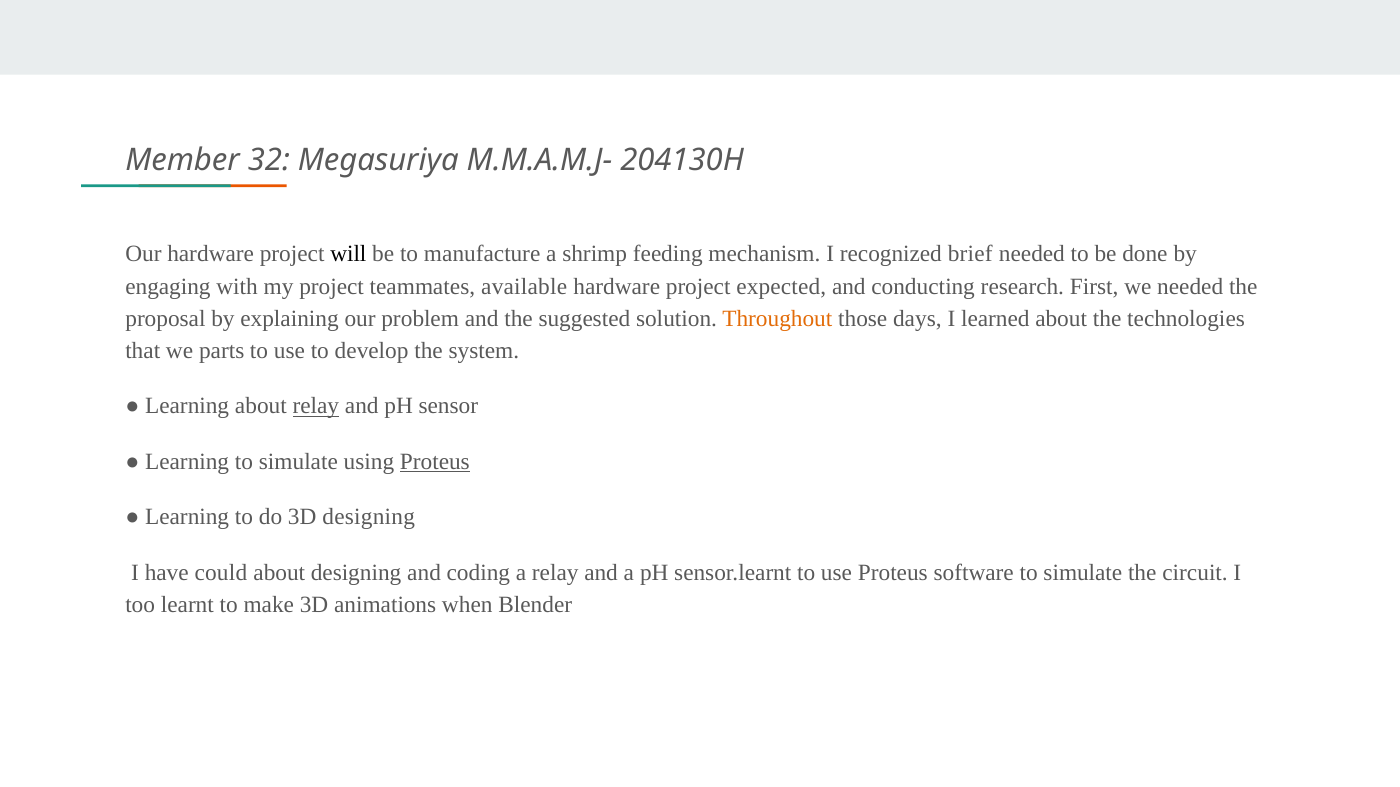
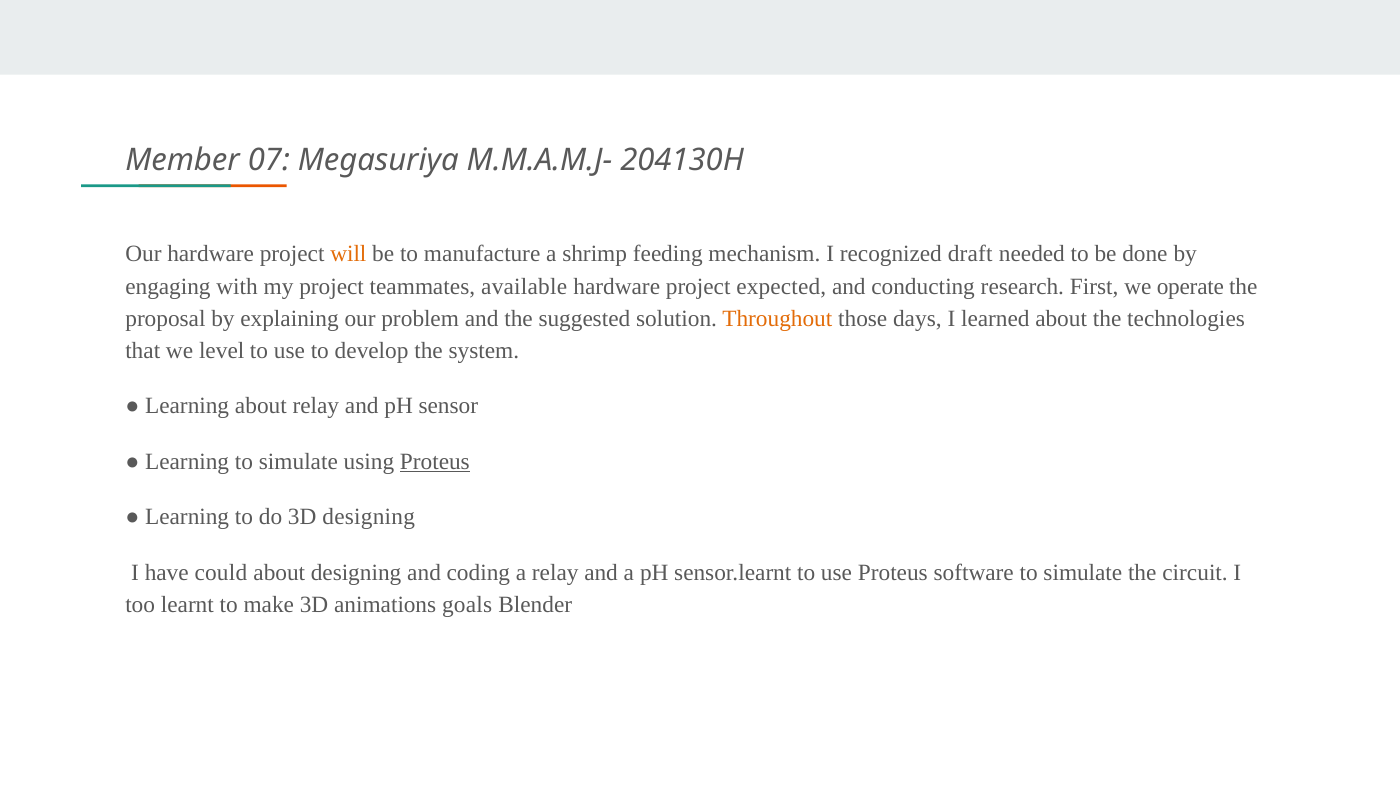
32: 32 -> 07
will colour: black -> orange
brief: brief -> draft
we needed: needed -> operate
parts: parts -> level
relay at (316, 407) underline: present -> none
when: when -> goals
